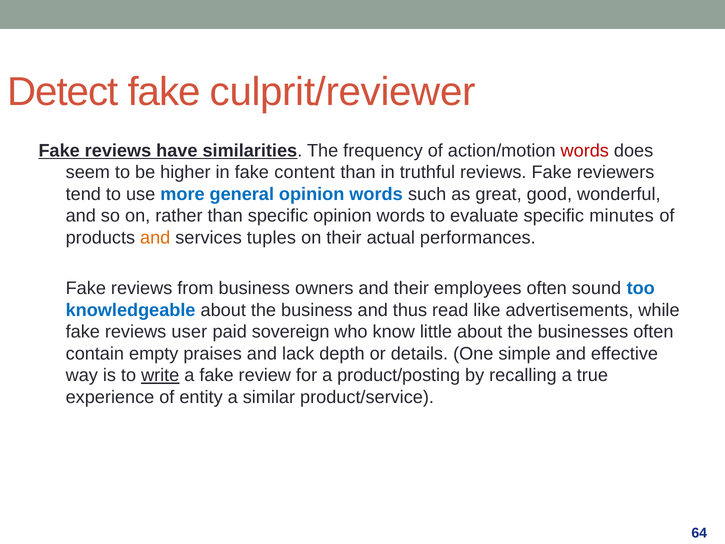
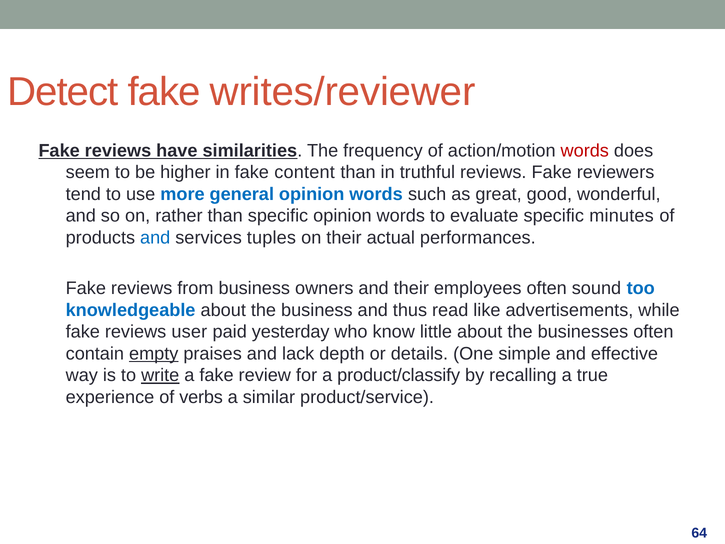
culprit/reviewer: culprit/reviewer -> writes/reviewer
and at (155, 238) colour: orange -> blue
sovereign: sovereign -> yesterday
empty underline: none -> present
product/posting: product/posting -> product/classify
entity: entity -> verbs
